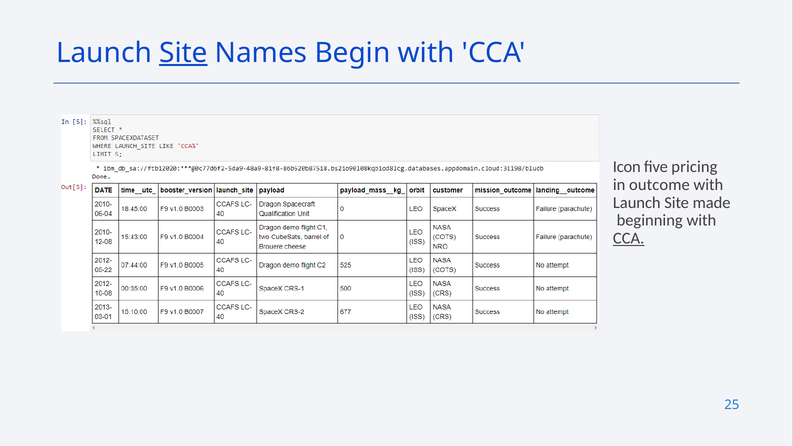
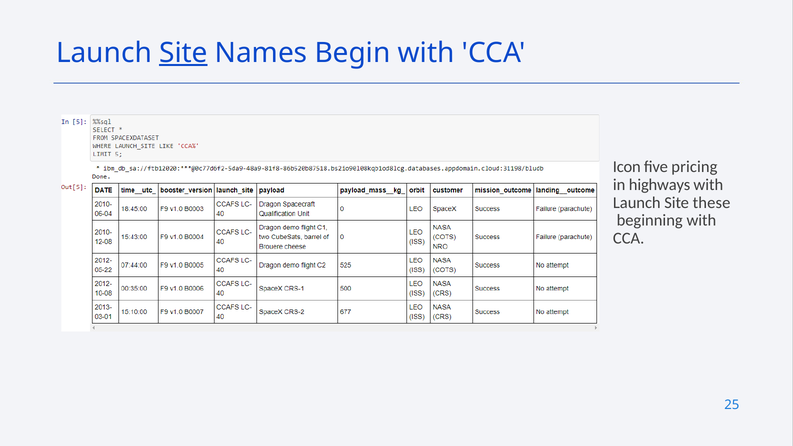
outcome: outcome -> highways
made: made -> these
CCA at (629, 238) underline: present -> none
